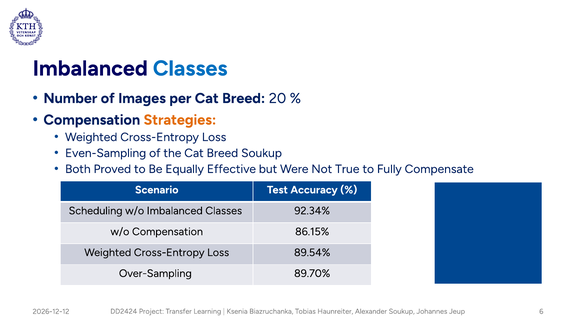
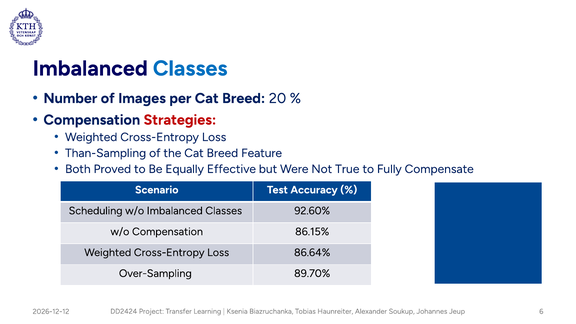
Strategies colour: orange -> red
Even-Sampling: Even-Sampling -> Than-Sampling
Breed Soukup: Soukup -> Feature
92.34%: 92.34% -> 92.60%
89.54%: 89.54% -> 86.64%
